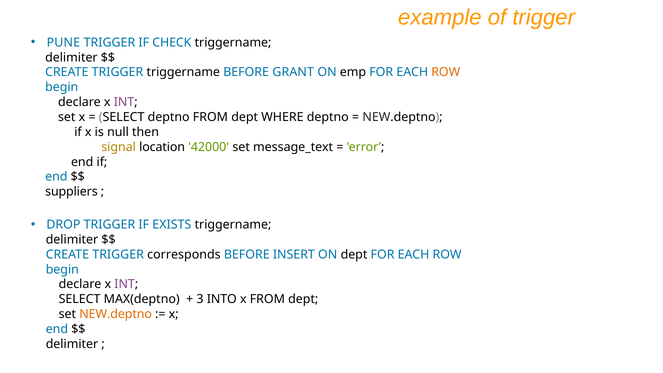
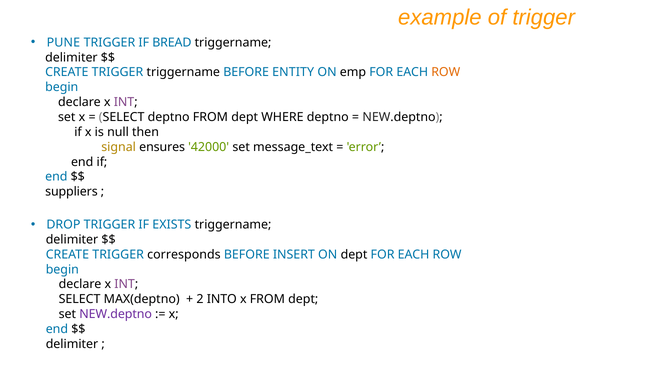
CHECK: CHECK -> BREAD
GRANT: GRANT -> ENTITY
location: location -> ensures
3: 3 -> 2
NEW.deptno at (116, 314) colour: orange -> purple
